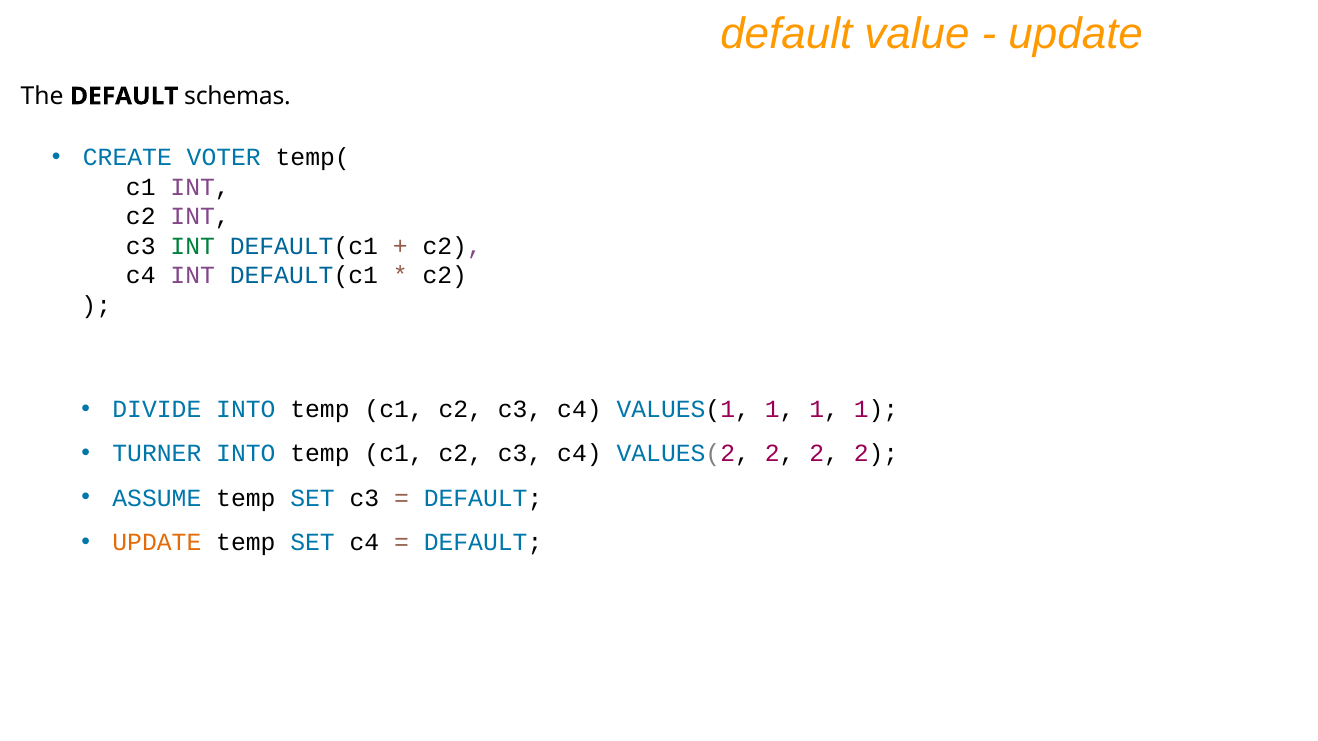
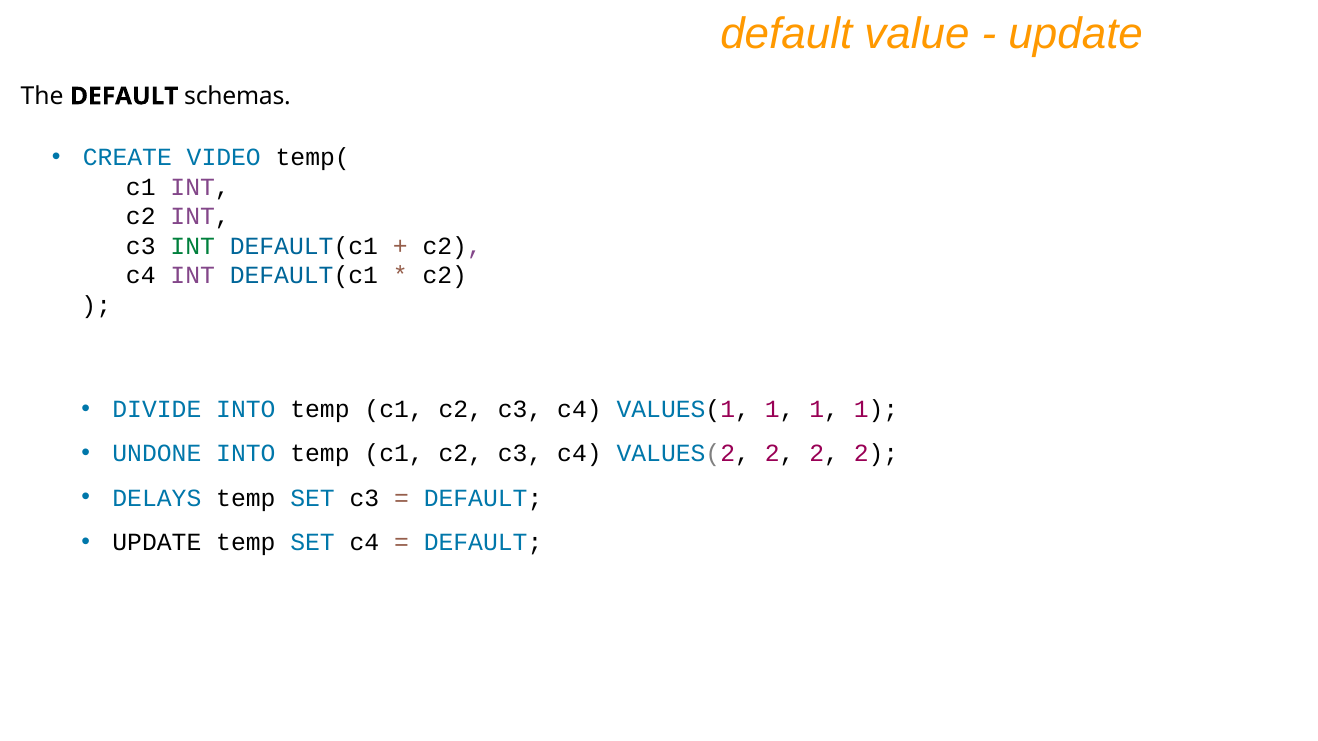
VOTER: VOTER -> VIDEO
TURNER: TURNER -> UNDONE
ASSUME: ASSUME -> DELAYS
UPDATE at (157, 543) colour: orange -> black
